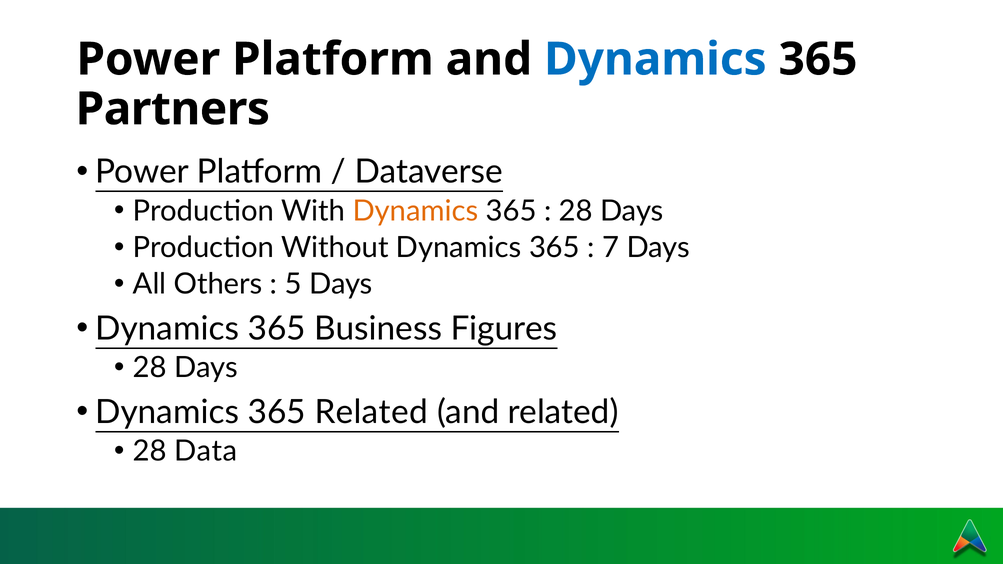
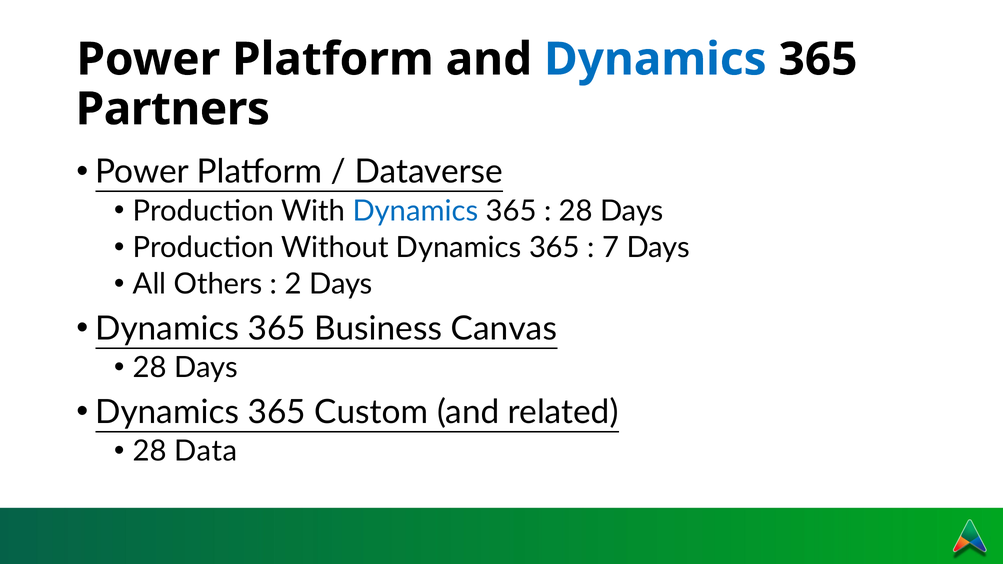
Dynamics at (415, 211) colour: orange -> blue
5: 5 -> 2
Figures: Figures -> Canvas
365 Related: Related -> Custom
